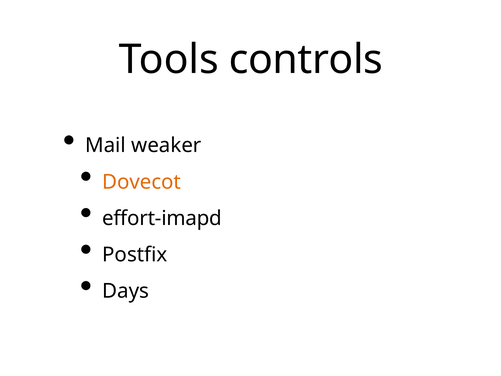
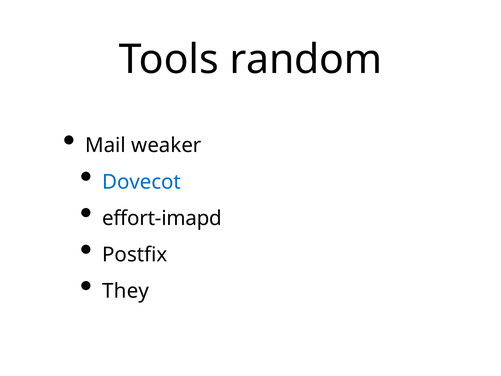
controls: controls -> random
Dovecot colour: orange -> blue
Days: Days -> They
